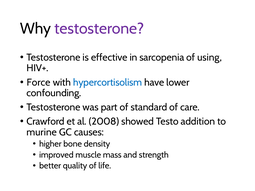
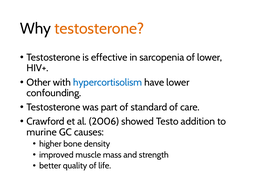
testosterone at (99, 29) colour: purple -> orange
of using: using -> lower
Force: Force -> Other
2008: 2008 -> 2006
